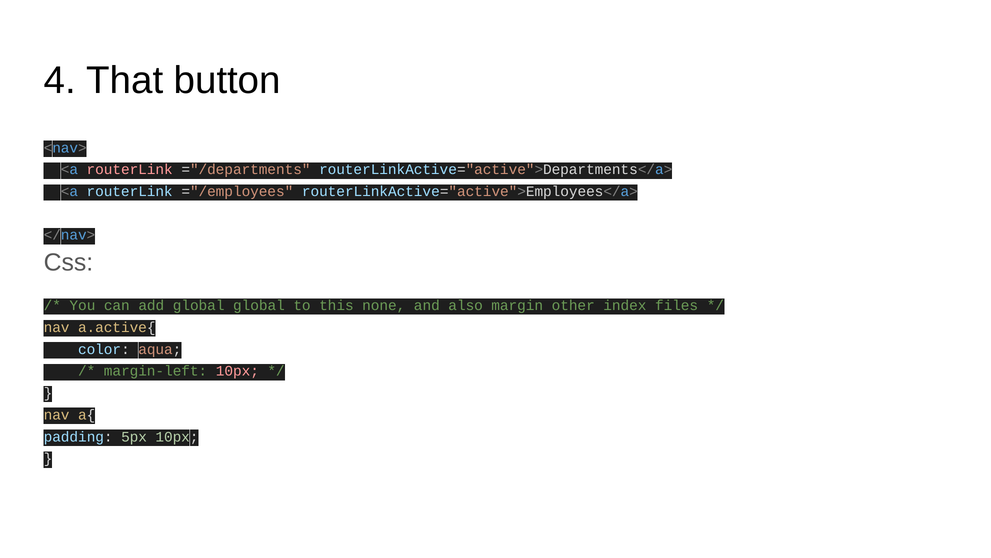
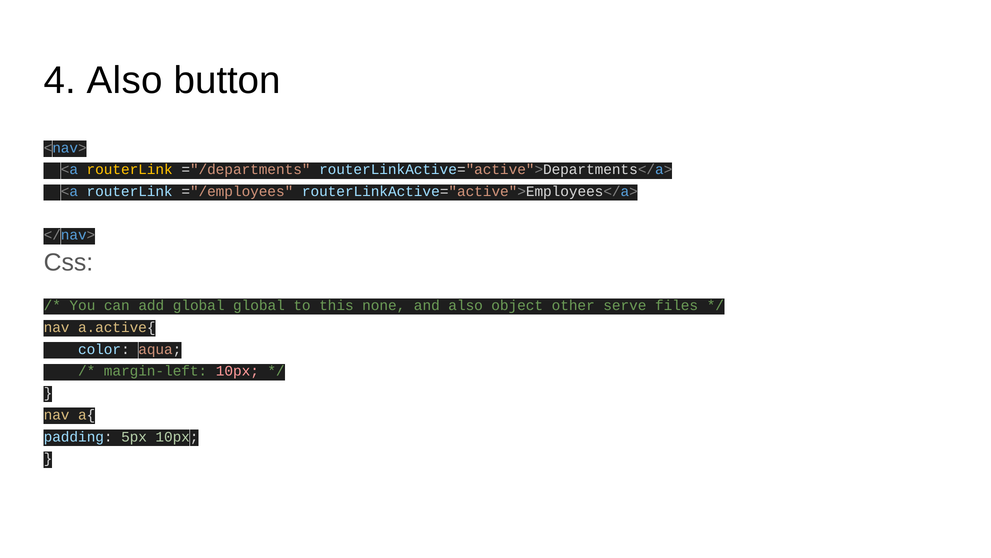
4 That: That -> Also
routerLink at (130, 169) colour: pink -> yellow
margin: margin -> object
index: index -> serve
